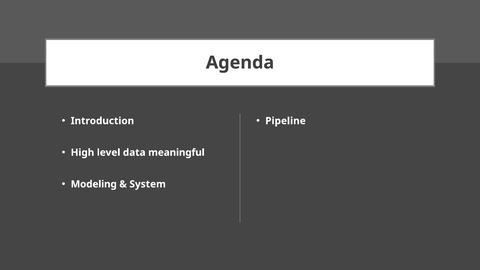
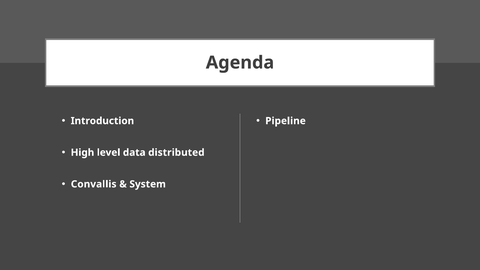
meaningful: meaningful -> distributed
Modeling: Modeling -> Convallis
